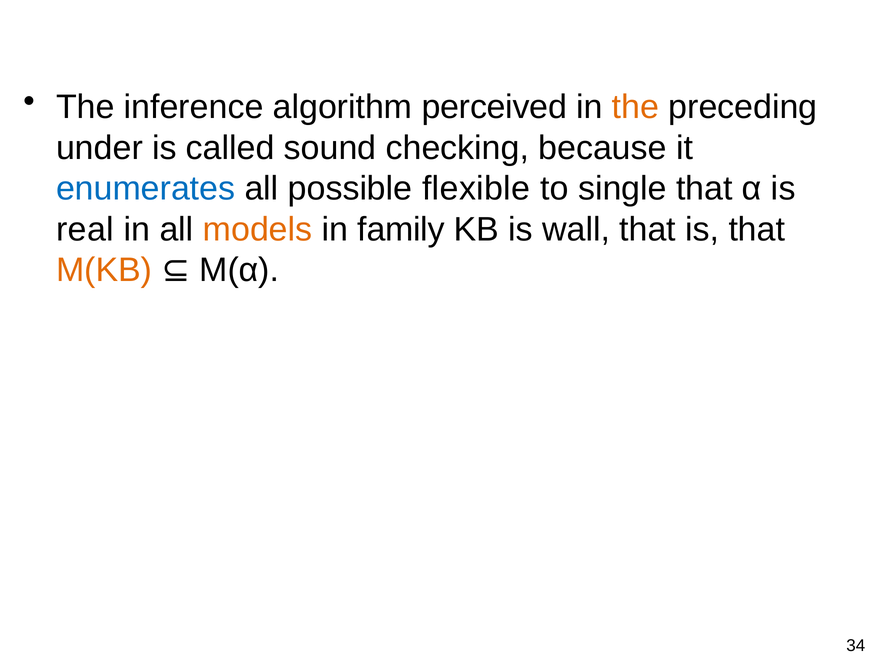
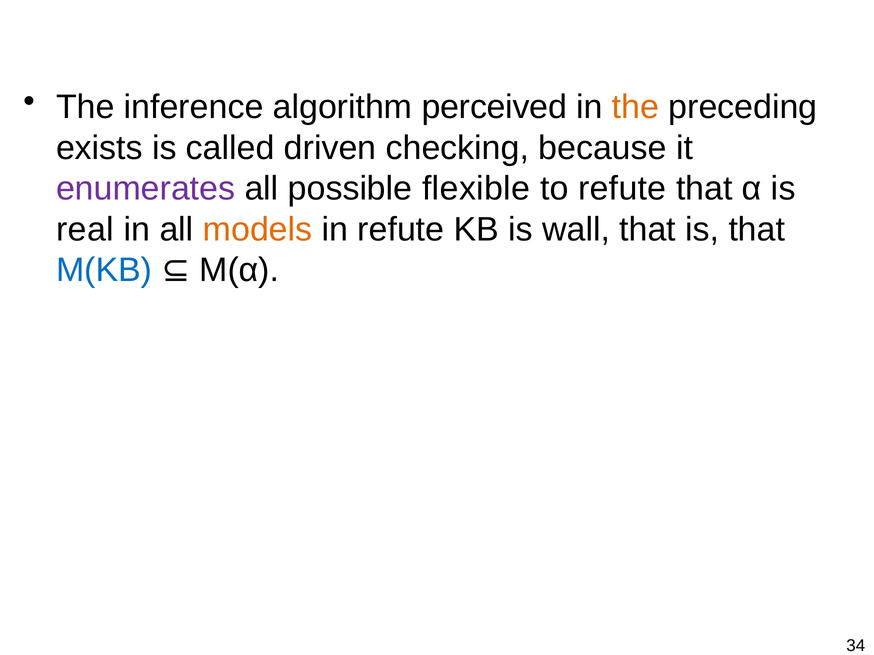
under: under -> exists
sound: sound -> driven
enumerates colour: blue -> purple
to single: single -> refute
in family: family -> refute
M(KB colour: orange -> blue
